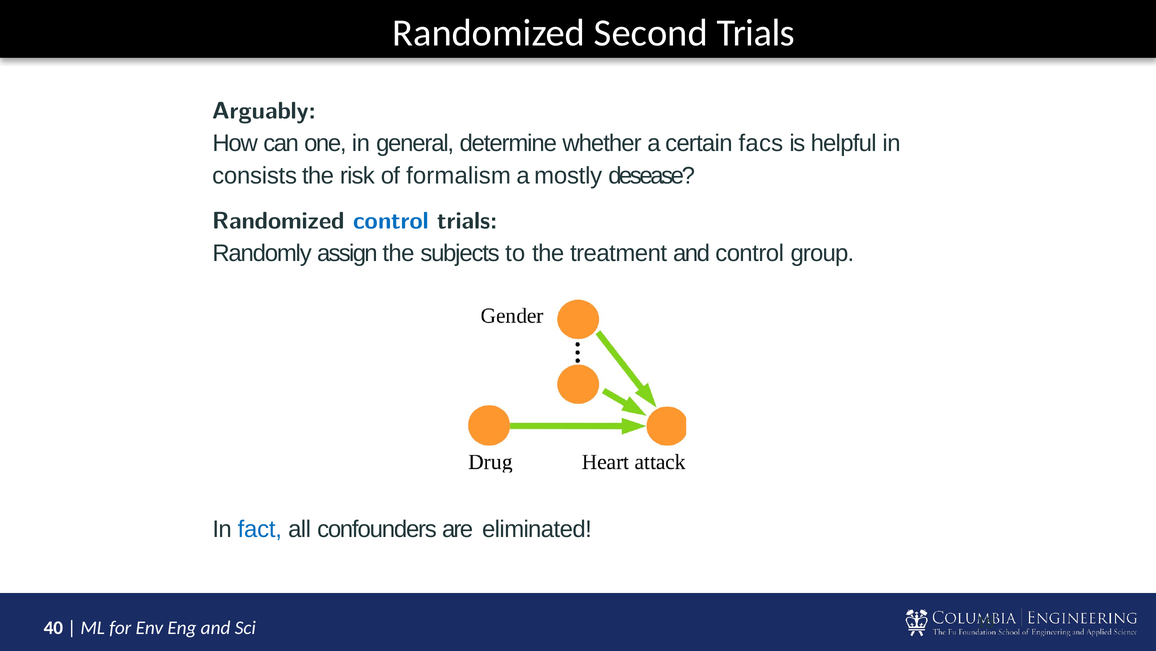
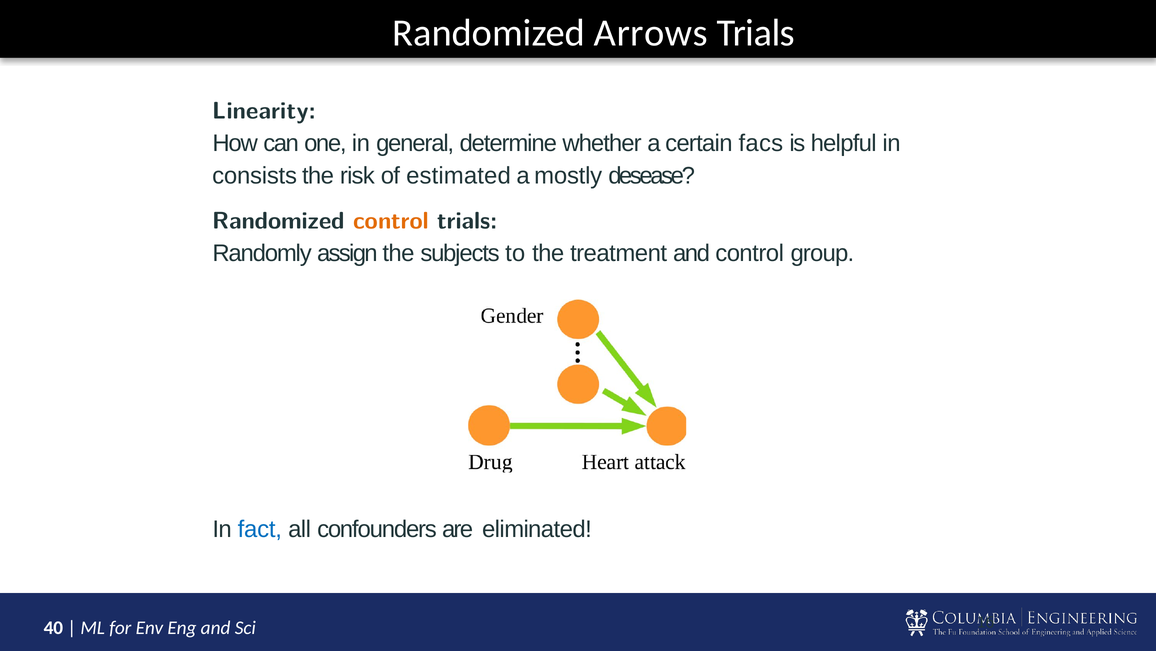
Second: Second -> Arrows
Arguably: Arguably -> Linearity
formalism: formalism -> estimated
control at (391, 220) colour: blue -> orange
